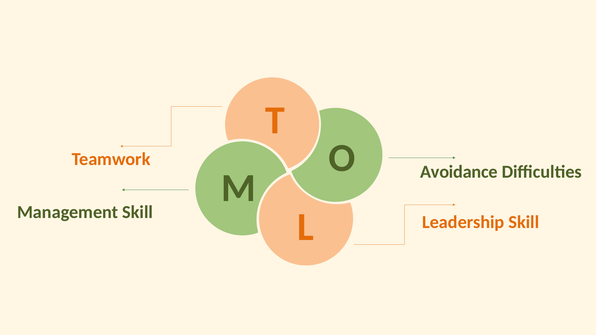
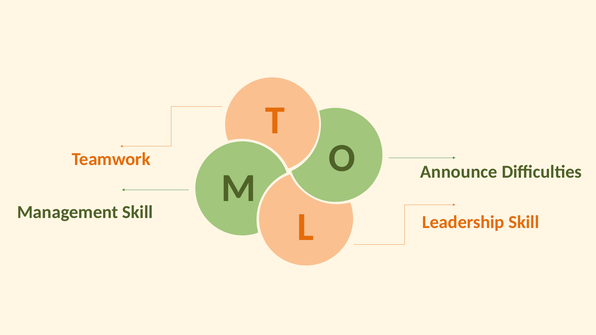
Avoidance: Avoidance -> Announce
